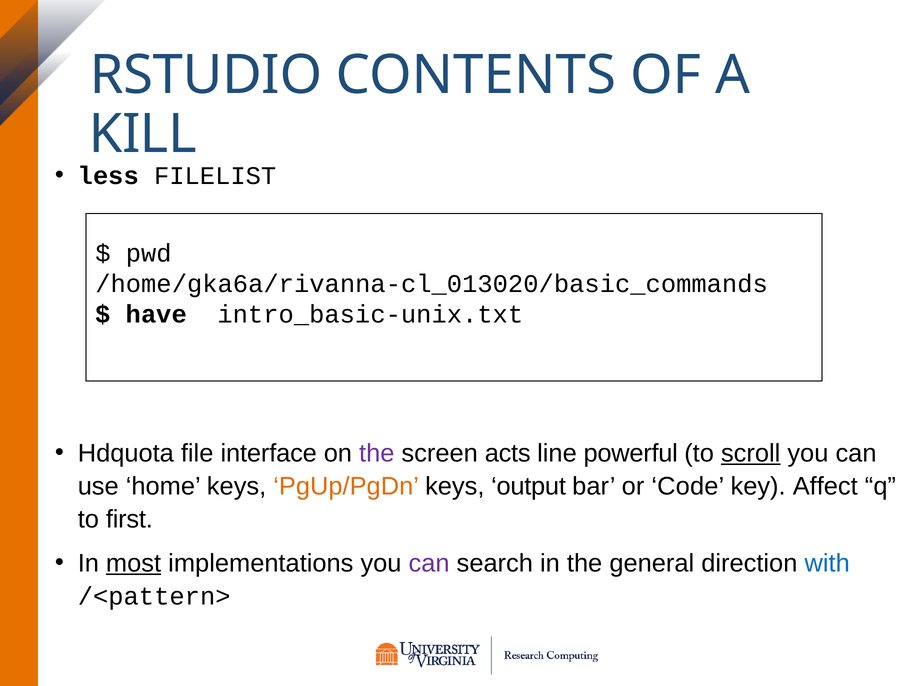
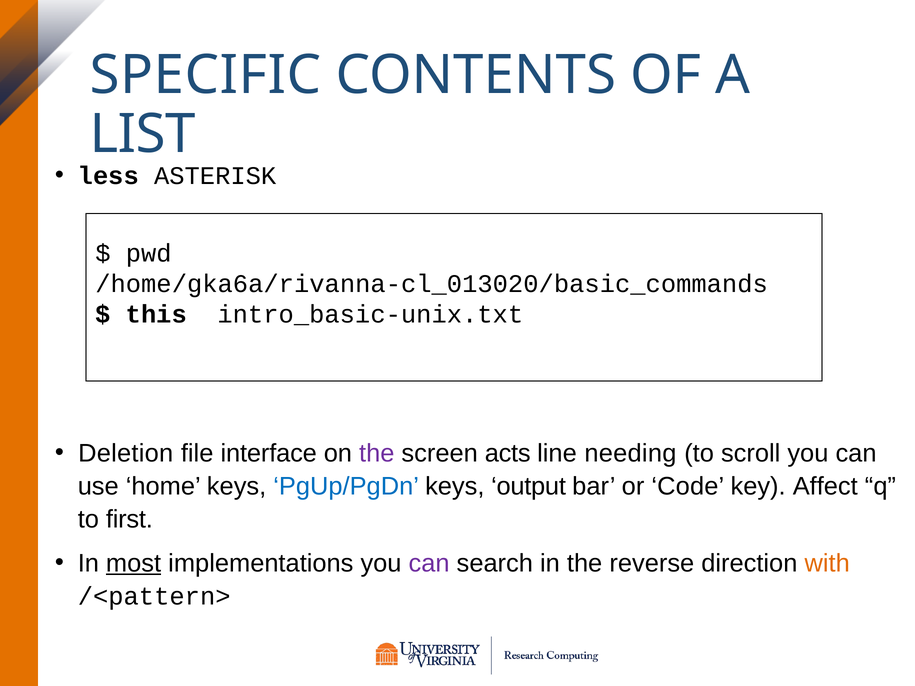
RSTUDIO: RSTUDIO -> SPECIFIC
KILL: KILL -> LIST
FILELIST: FILELIST -> ASTERISK
have: have -> this
Hdquota: Hdquota -> Deletion
powerful: powerful -> needing
scroll underline: present -> none
PgUp/PgDn colour: orange -> blue
general: general -> reverse
with colour: blue -> orange
